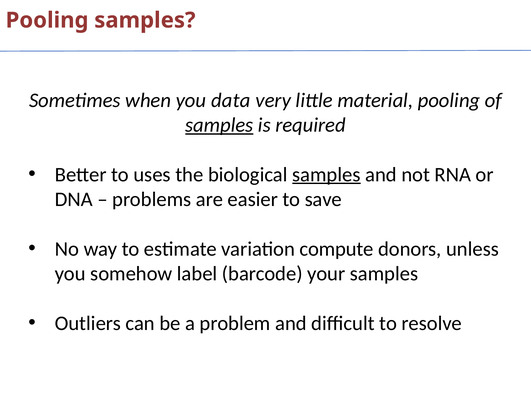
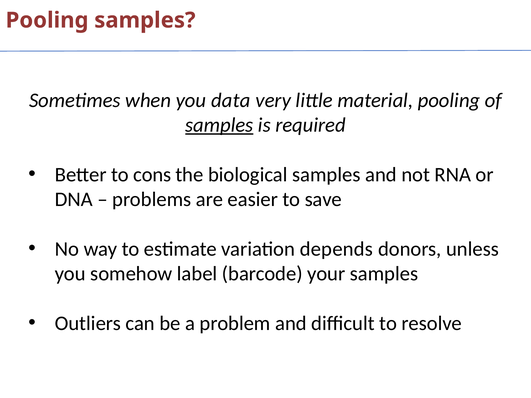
uses: uses -> cons
samples at (326, 175) underline: present -> none
compute: compute -> depends
